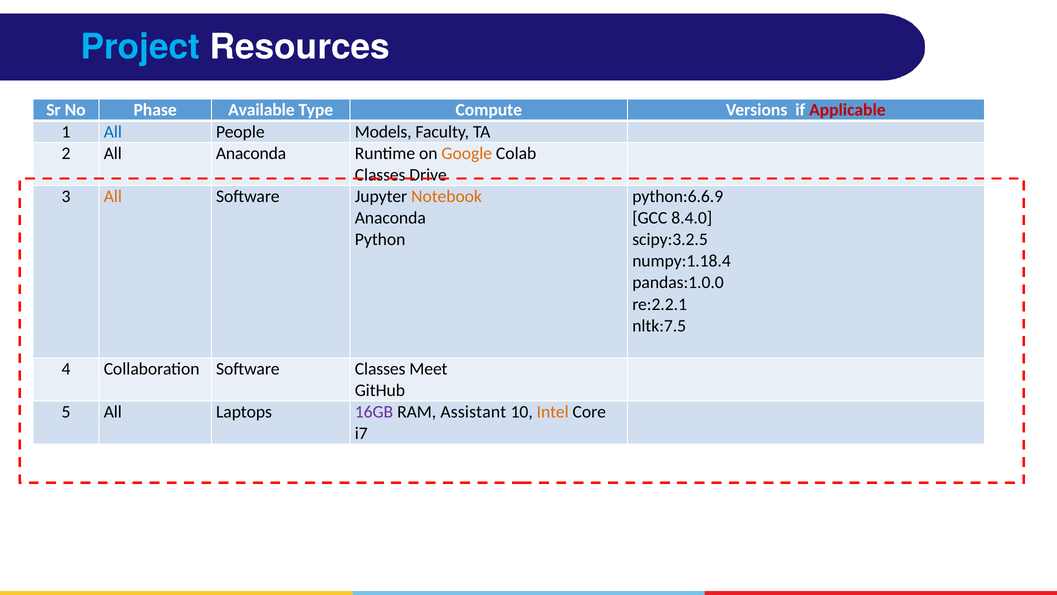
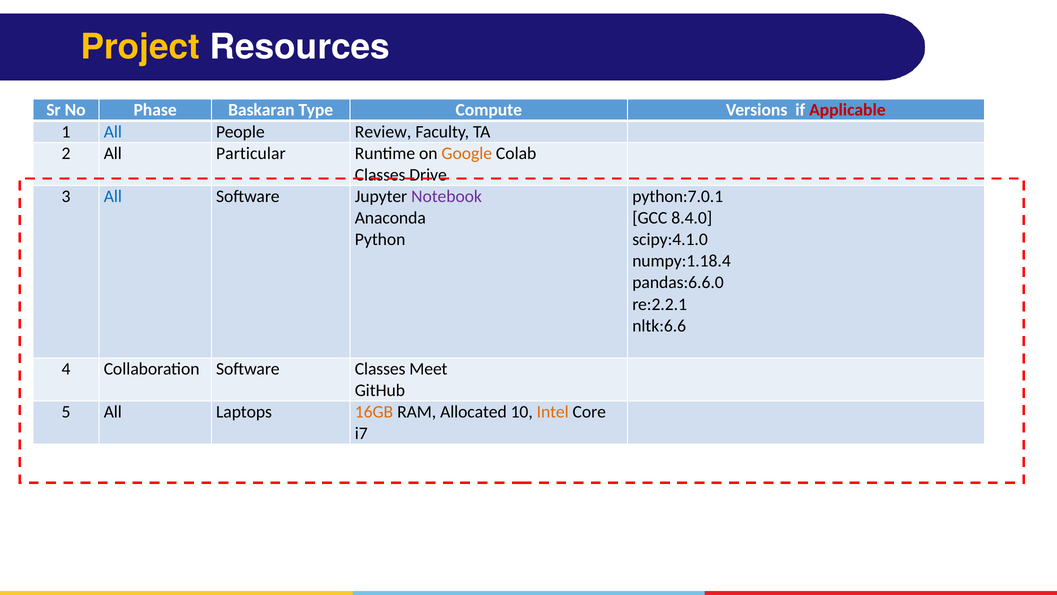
Project colour: light blue -> yellow
Available: Available -> Baskaran
Models: Models -> Review
All Anaconda: Anaconda -> Particular
All at (113, 196) colour: orange -> blue
Notebook colour: orange -> purple
python:6.6.9: python:6.6.9 -> python:7.0.1
scipy:3.2.5: scipy:3.2.5 -> scipy:4.1.0
pandas:1.0.0: pandas:1.0.0 -> pandas:6.6.0
nltk:7.5: nltk:7.5 -> nltk:6.6
16GB colour: purple -> orange
Assistant: Assistant -> Allocated
